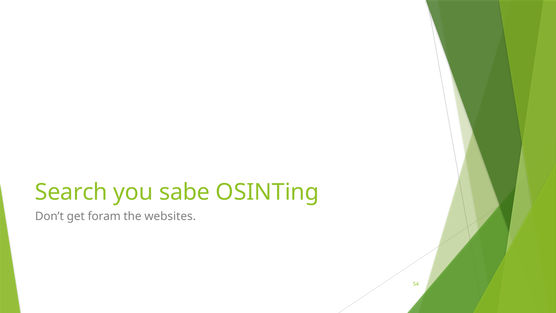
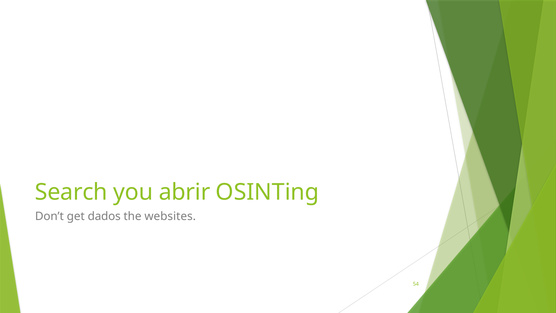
sabe: sabe -> abrir
foram: foram -> dados
